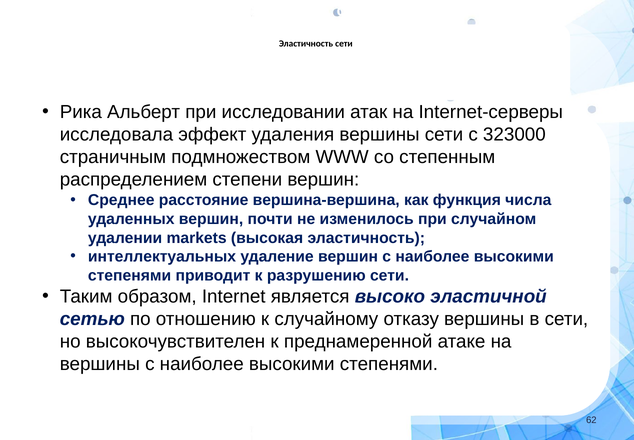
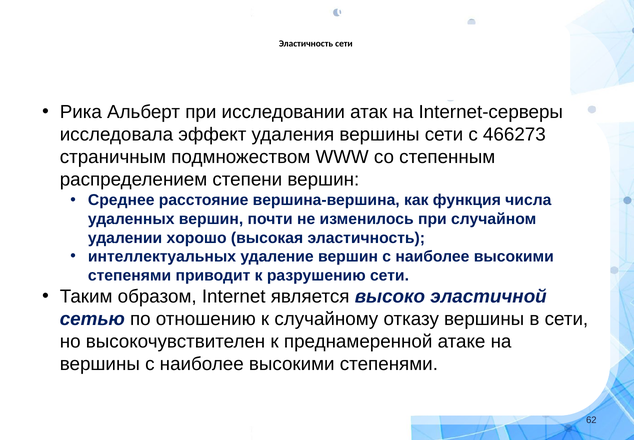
323000: 323000 -> 466273
markets: markets -> хорошо
